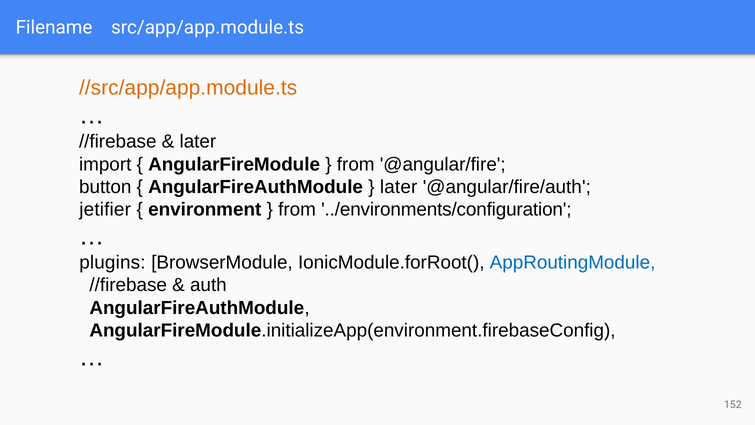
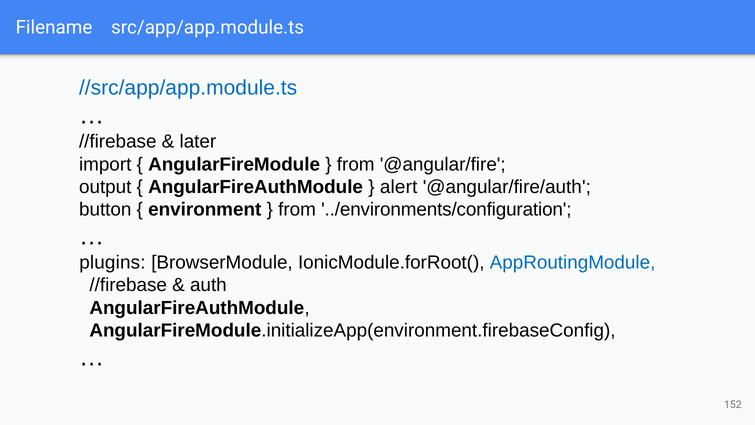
//src/app/app.module.ts colour: orange -> blue
button: button -> output
later at (399, 187): later -> alert
jetifier: jetifier -> button
